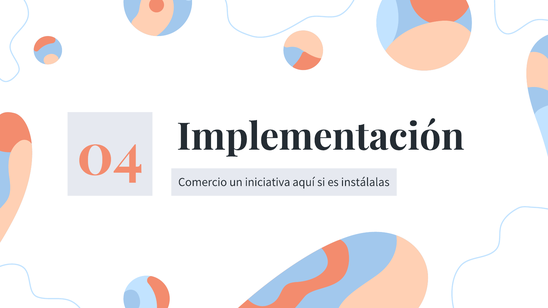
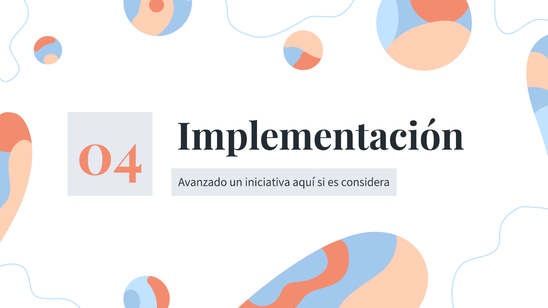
Comercio: Comercio -> Avanzado
instálalas: instálalas -> considera
